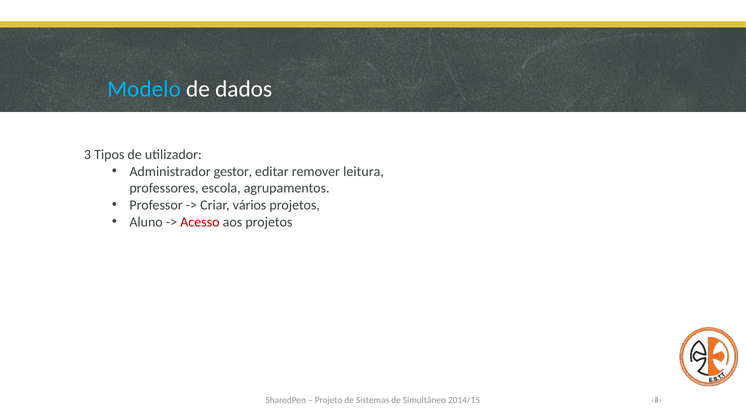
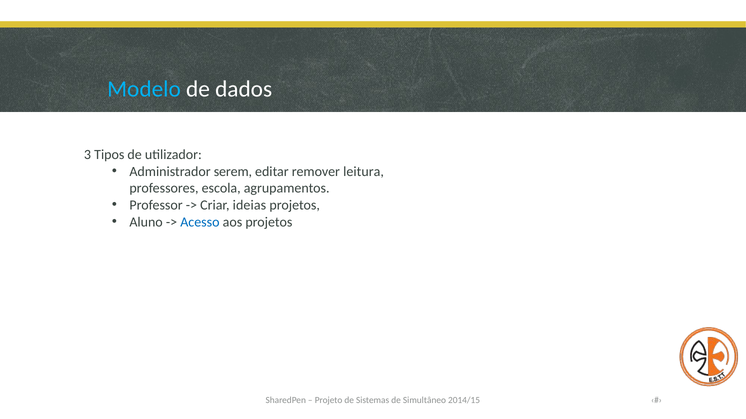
gestor: gestor -> serem
vários: vários -> ideias
Acesso colour: red -> blue
